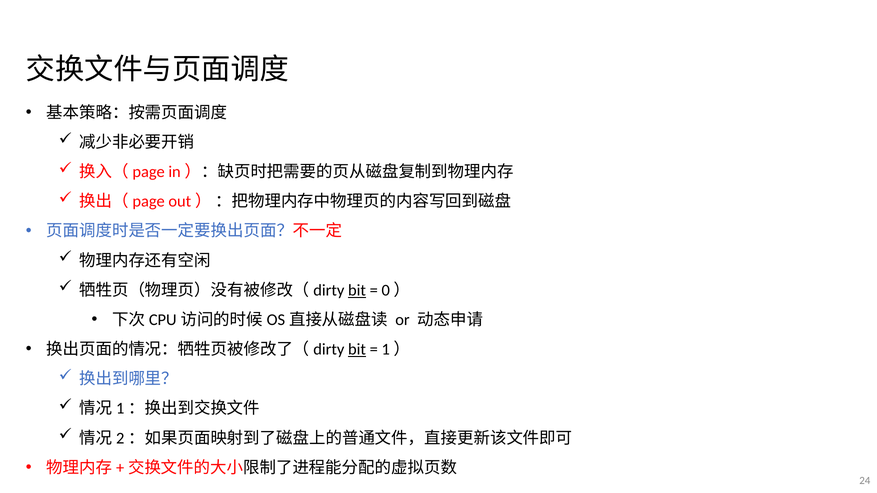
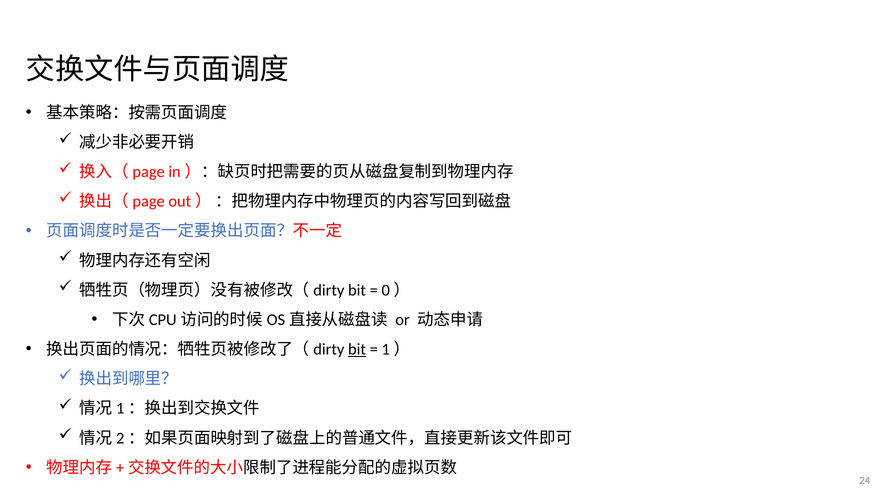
bit at (357, 290) underline: present -> none
